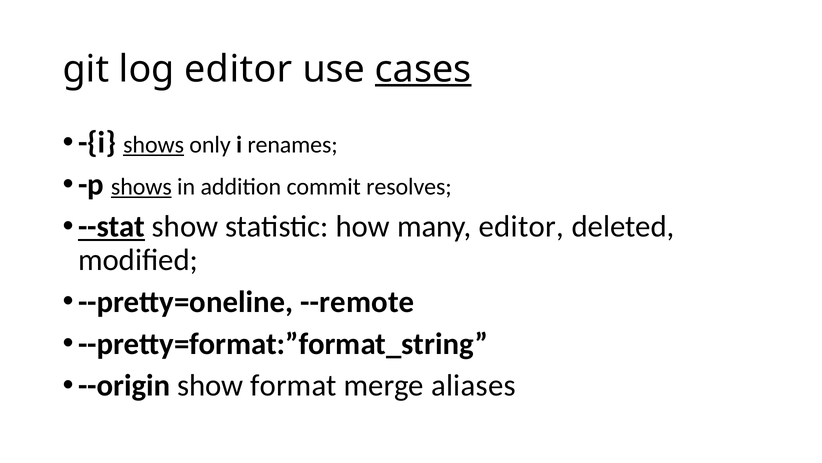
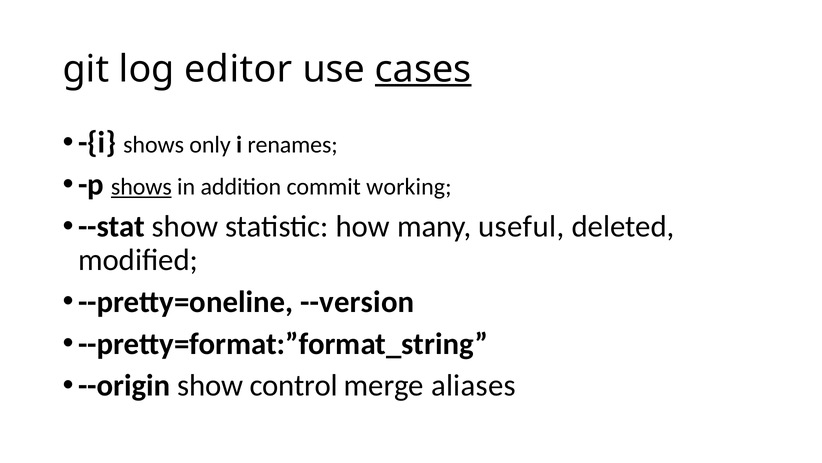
shows at (154, 145) underline: present -> none
resolves: resolves -> working
--stat underline: present -> none
many editor: editor -> useful
--remote: --remote -> --version
format: format -> control
